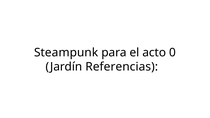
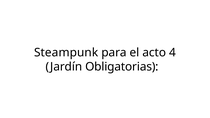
0: 0 -> 4
Referencias: Referencias -> Obligatorias
